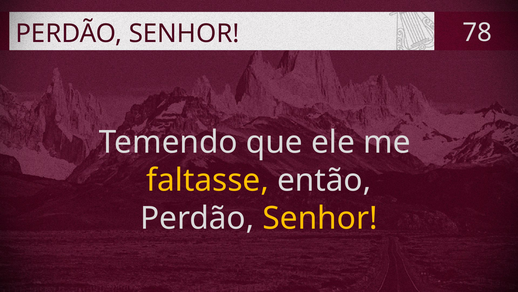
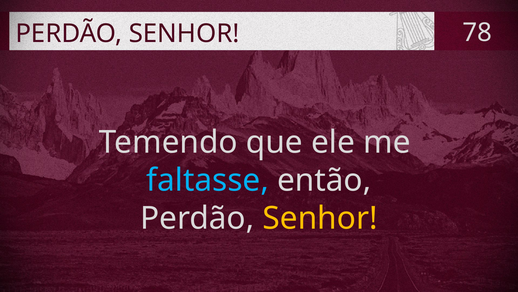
faltasse colour: yellow -> light blue
